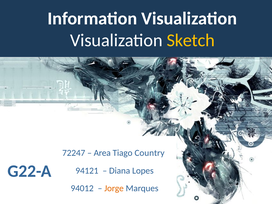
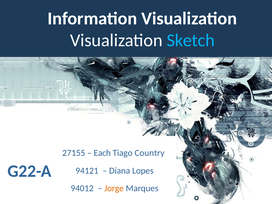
Sketch colour: yellow -> light blue
72247: 72247 -> 27155
Area: Area -> Each
